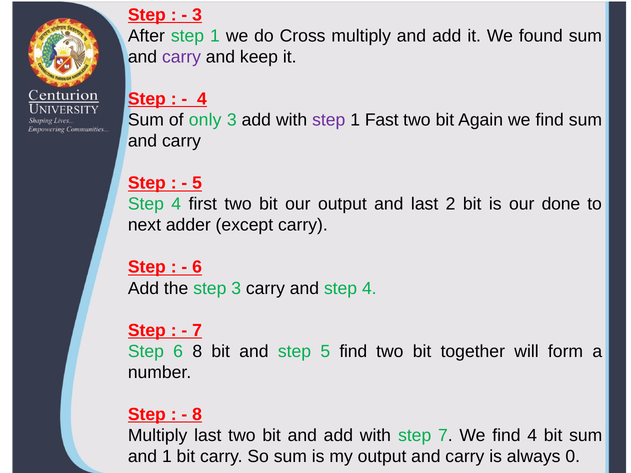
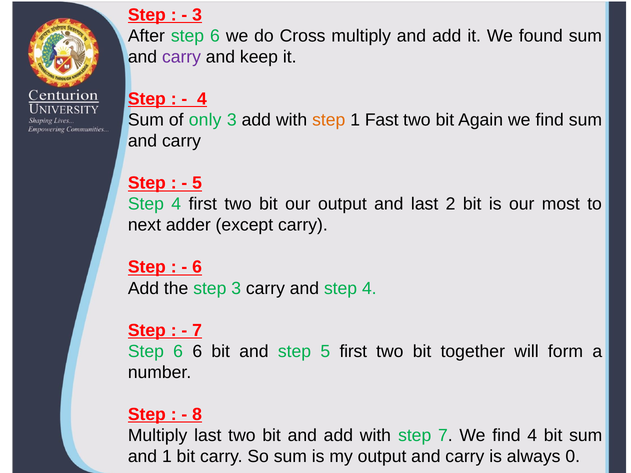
After step 1: 1 -> 6
step at (329, 120) colour: purple -> orange
done: done -> most
6 8: 8 -> 6
5 find: find -> first
